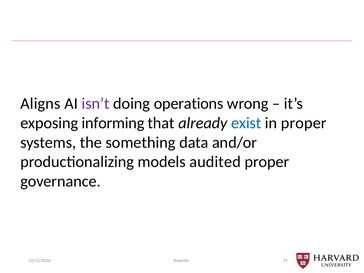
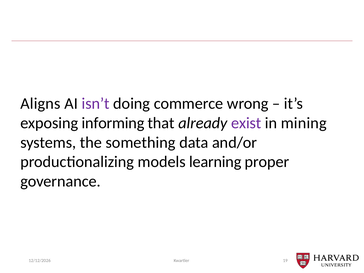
operations: operations -> commerce
exist colour: blue -> purple
in proper: proper -> mining
audited: audited -> learning
